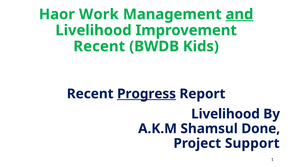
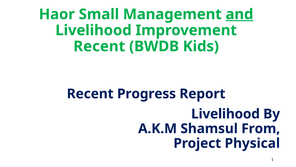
Work: Work -> Small
Progress underline: present -> none
Done: Done -> From
Support: Support -> Physical
